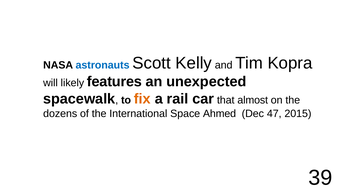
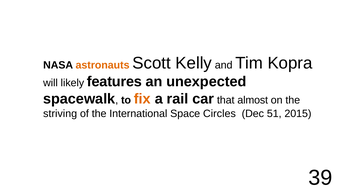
astronauts colour: blue -> orange
dozens: dozens -> striving
Ahmed: Ahmed -> Circles
47: 47 -> 51
